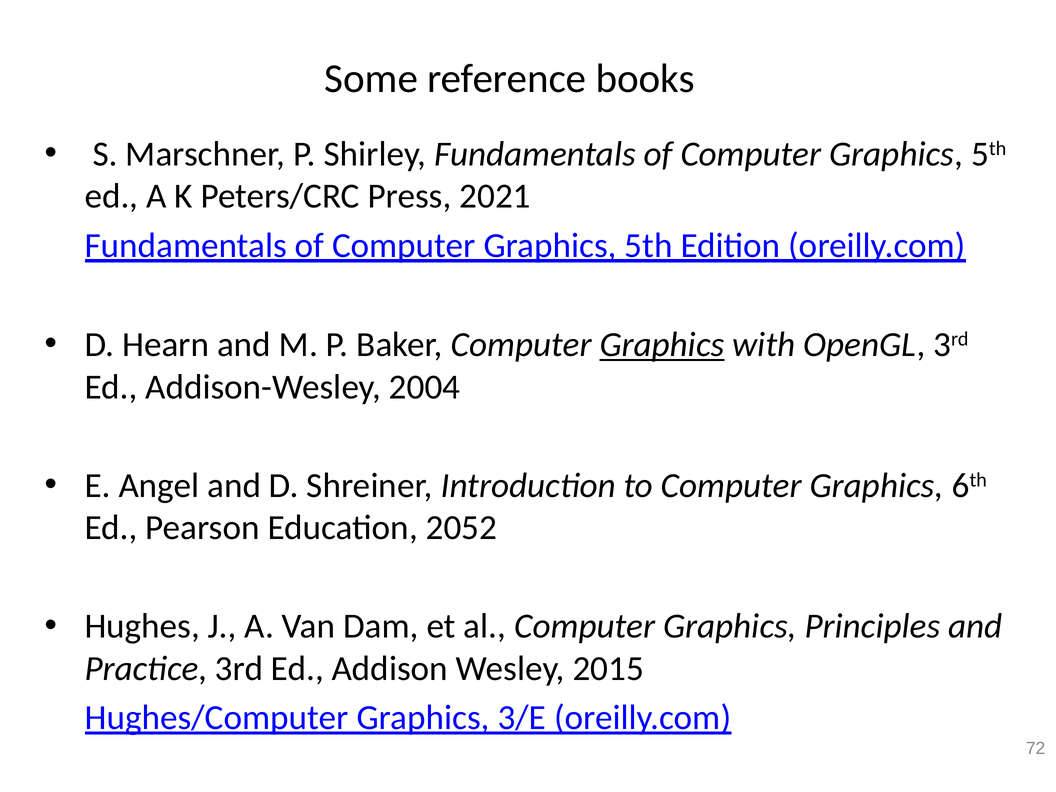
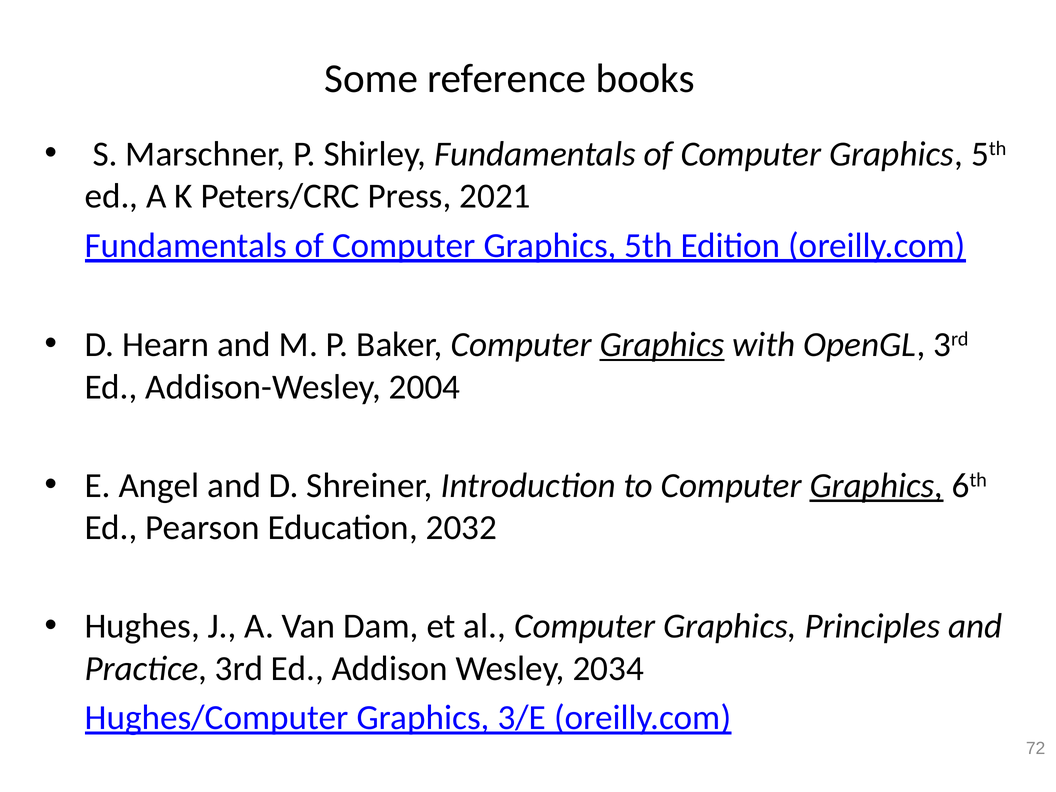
Graphics at (876, 486) underline: none -> present
2052: 2052 -> 2032
2015: 2015 -> 2034
